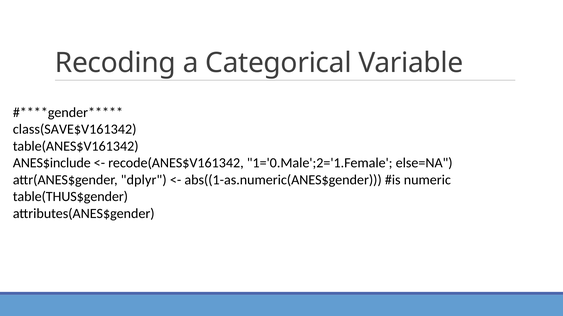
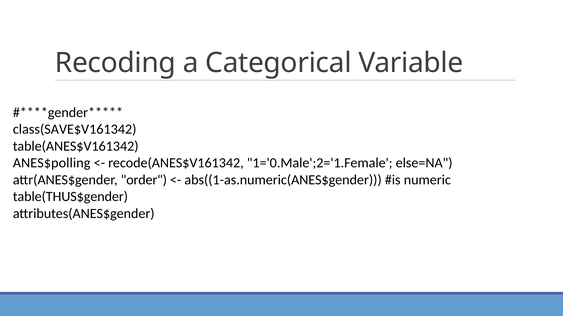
ANES$include: ANES$include -> ANES$polling
dplyr: dplyr -> order
